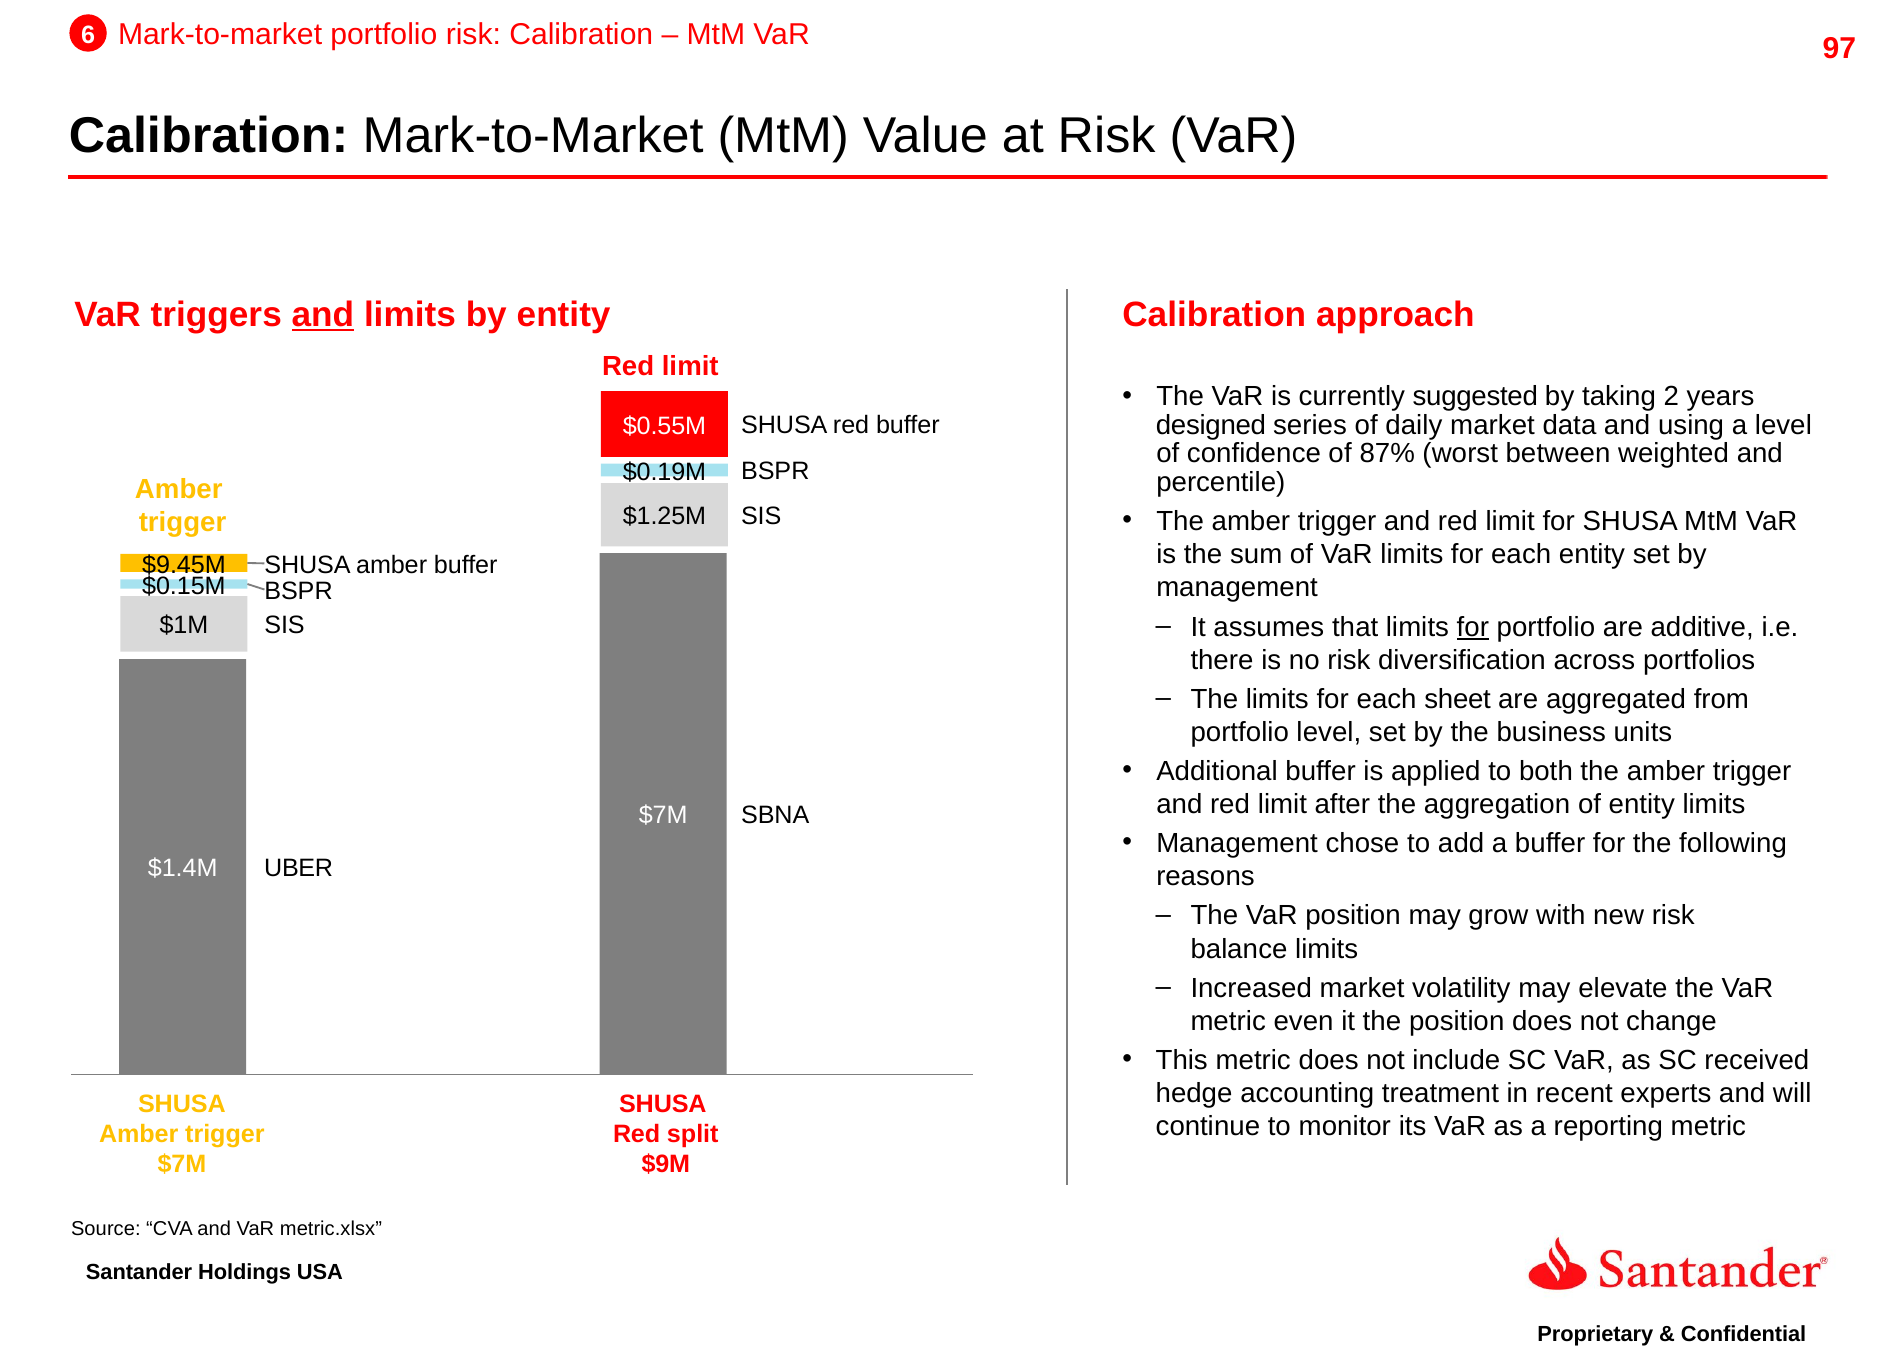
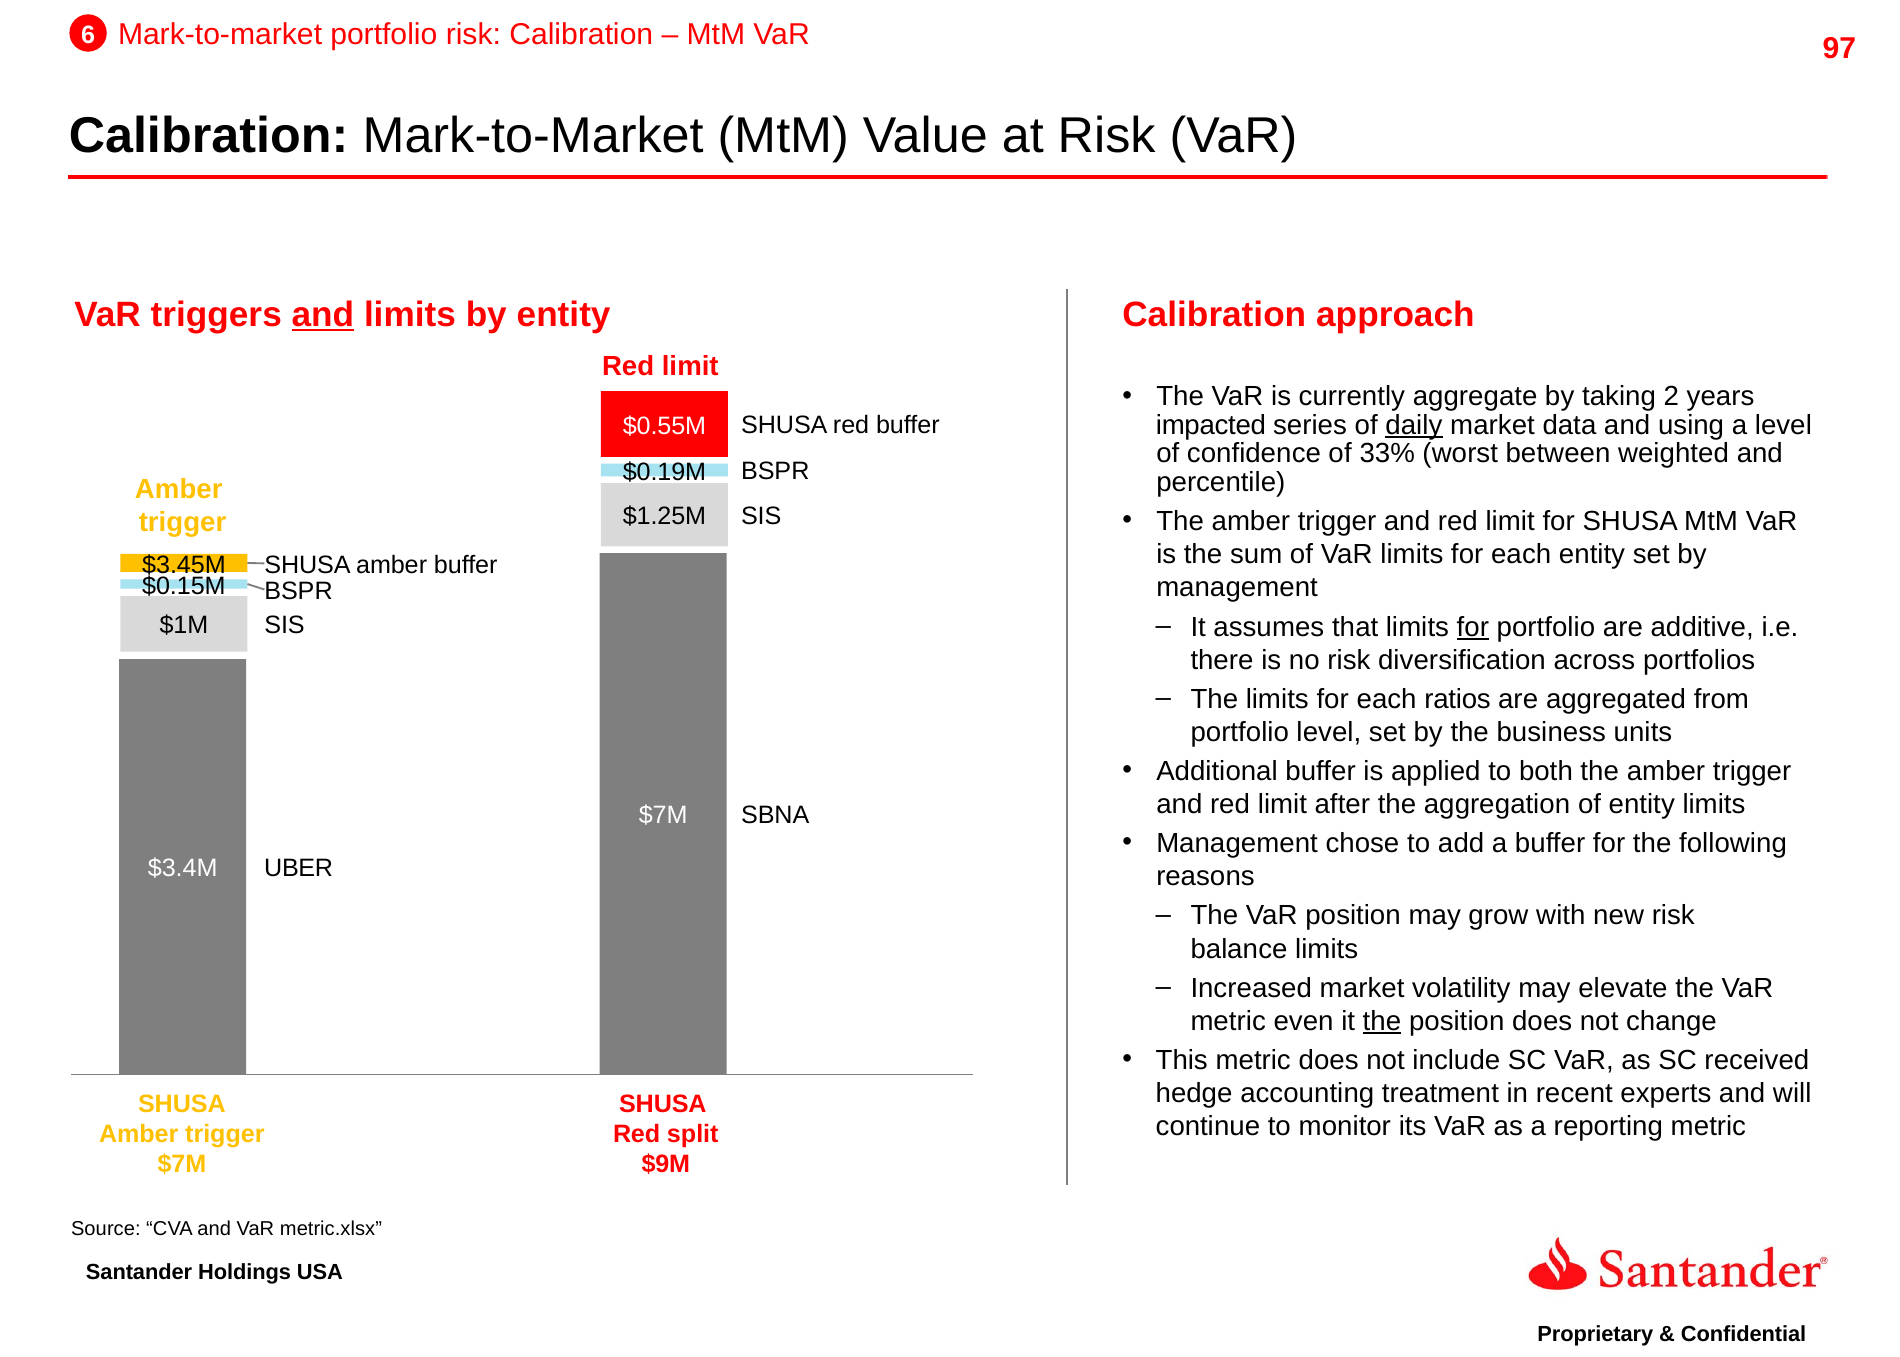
suggested: suggested -> aggregate
designed: designed -> impacted
daily underline: none -> present
87%: 87% -> 33%
$9.45M: $9.45M -> $3.45M
sheet: sheet -> ratios
$1.4M: $1.4M -> $3.4M
the at (1382, 1021) underline: none -> present
